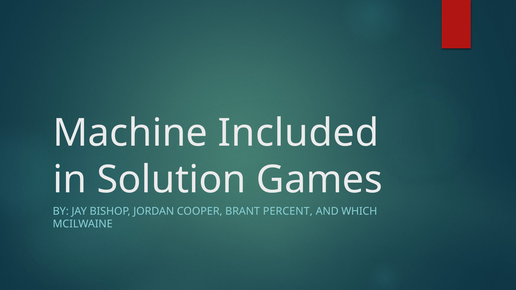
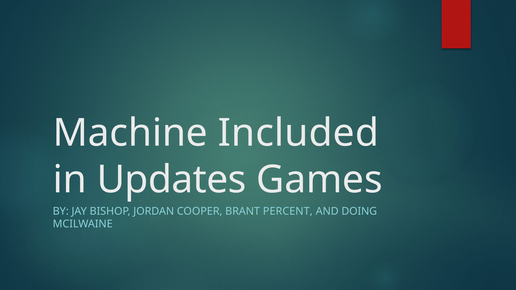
Solution: Solution -> Updates
WHICH: WHICH -> DOING
